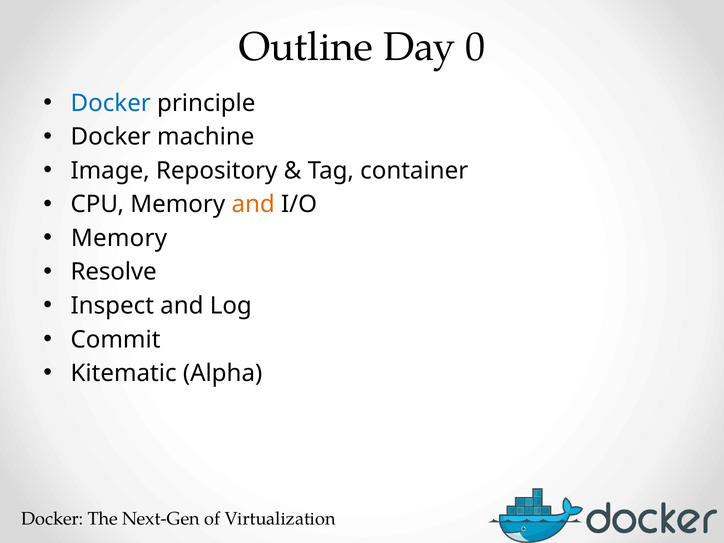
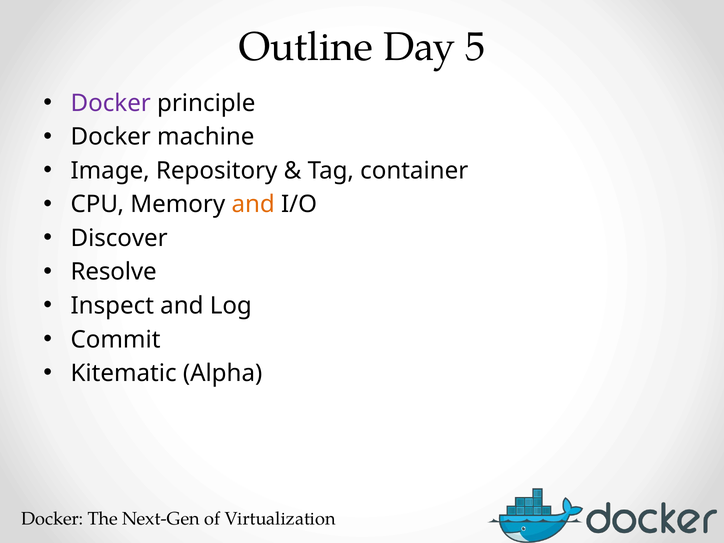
0: 0 -> 5
Docker at (111, 103) colour: blue -> purple
Memory at (119, 238): Memory -> Discover
